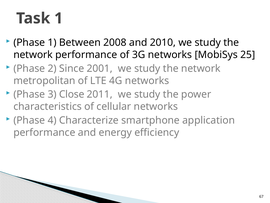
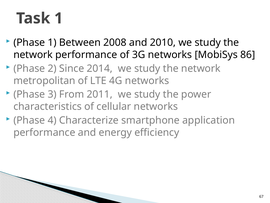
25: 25 -> 86
2001: 2001 -> 2014
Close: Close -> From
